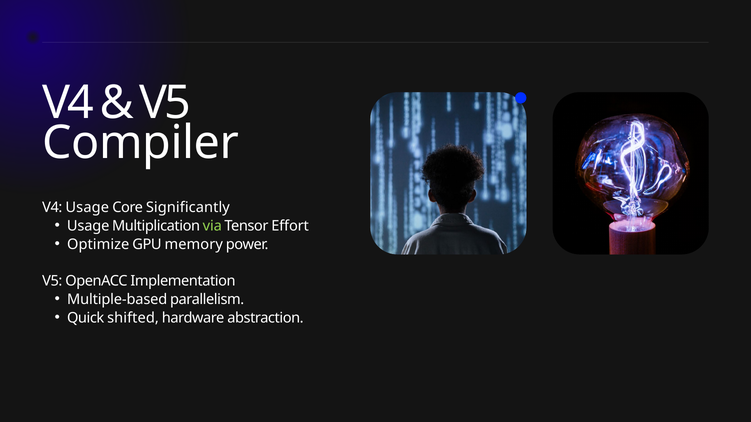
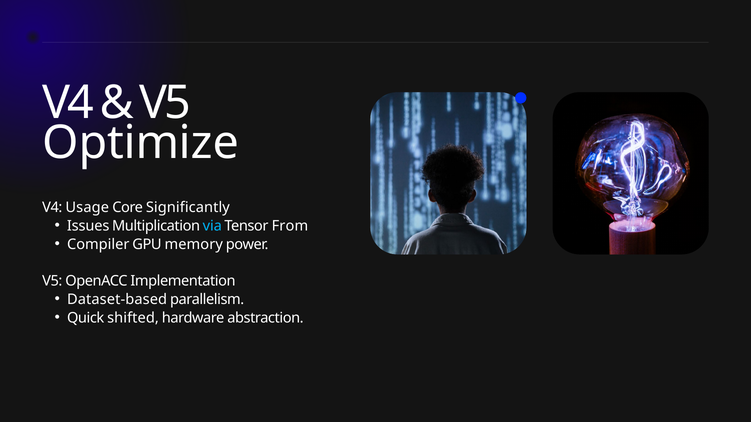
Compiler: Compiler -> Optimize
Usage at (88, 226): Usage -> Issues
via colour: light green -> light blue
Effort: Effort -> From
Optimize: Optimize -> Compiler
Multiple-based: Multiple-based -> Dataset-based
